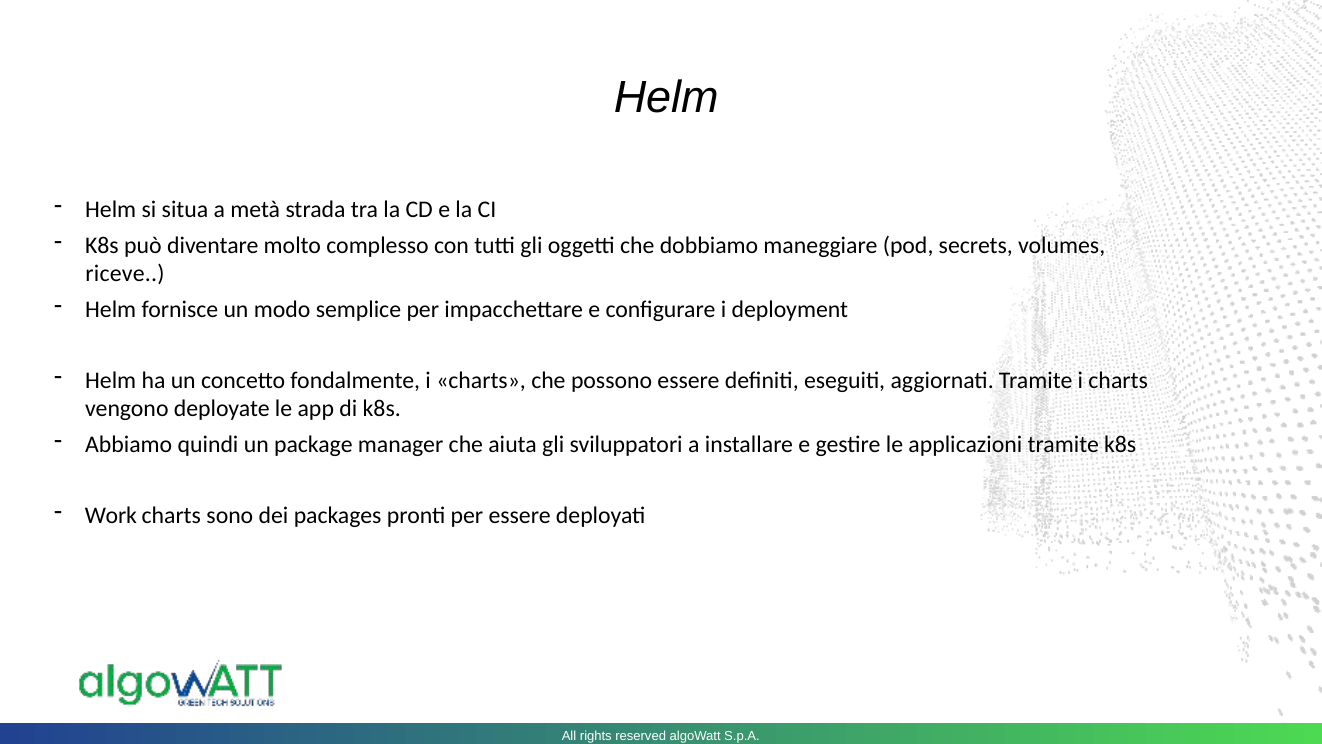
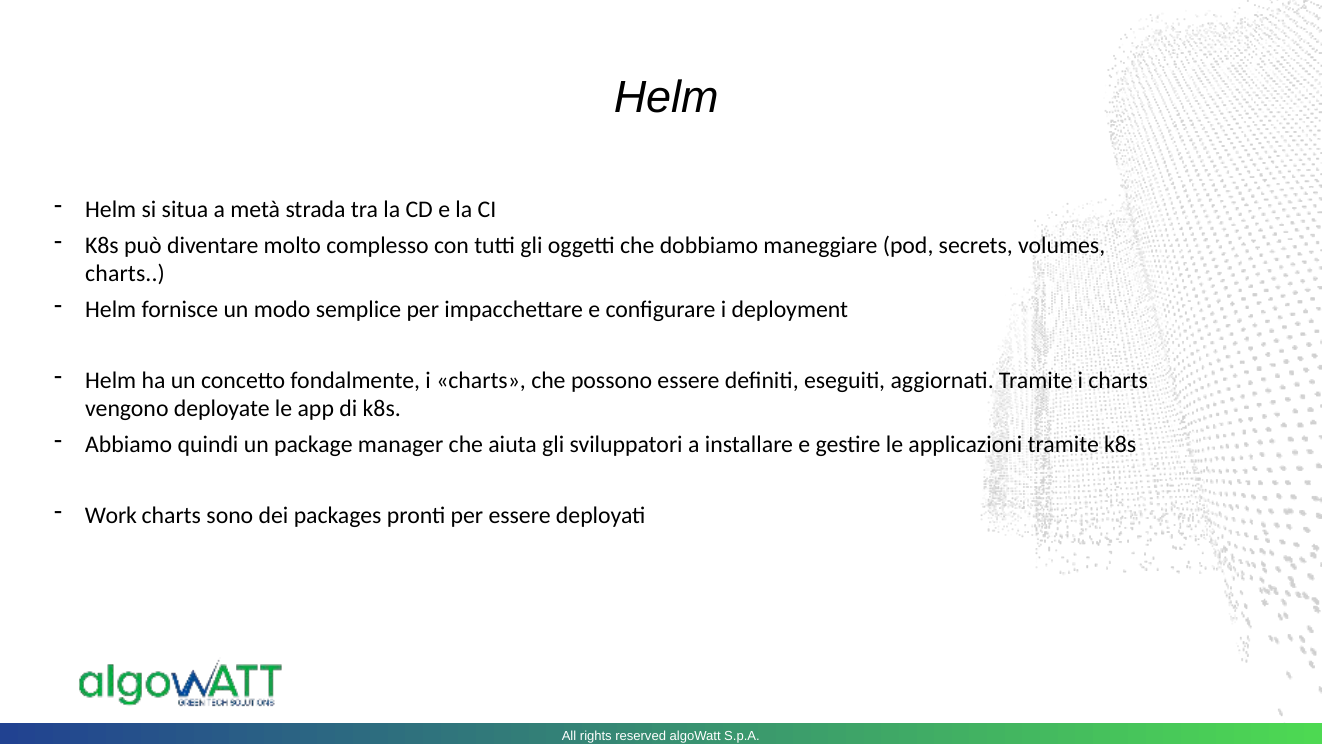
riceve at (125, 274): riceve -> charts
